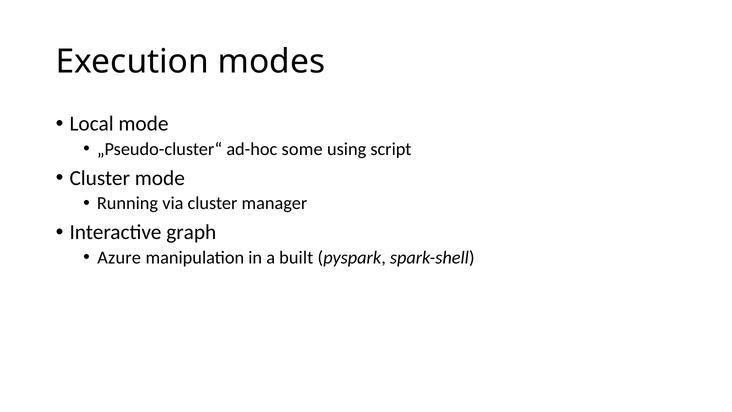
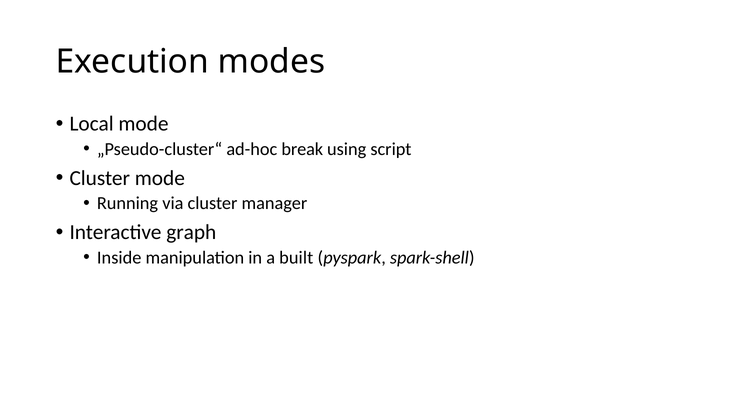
some: some -> break
Azure: Azure -> Inside
